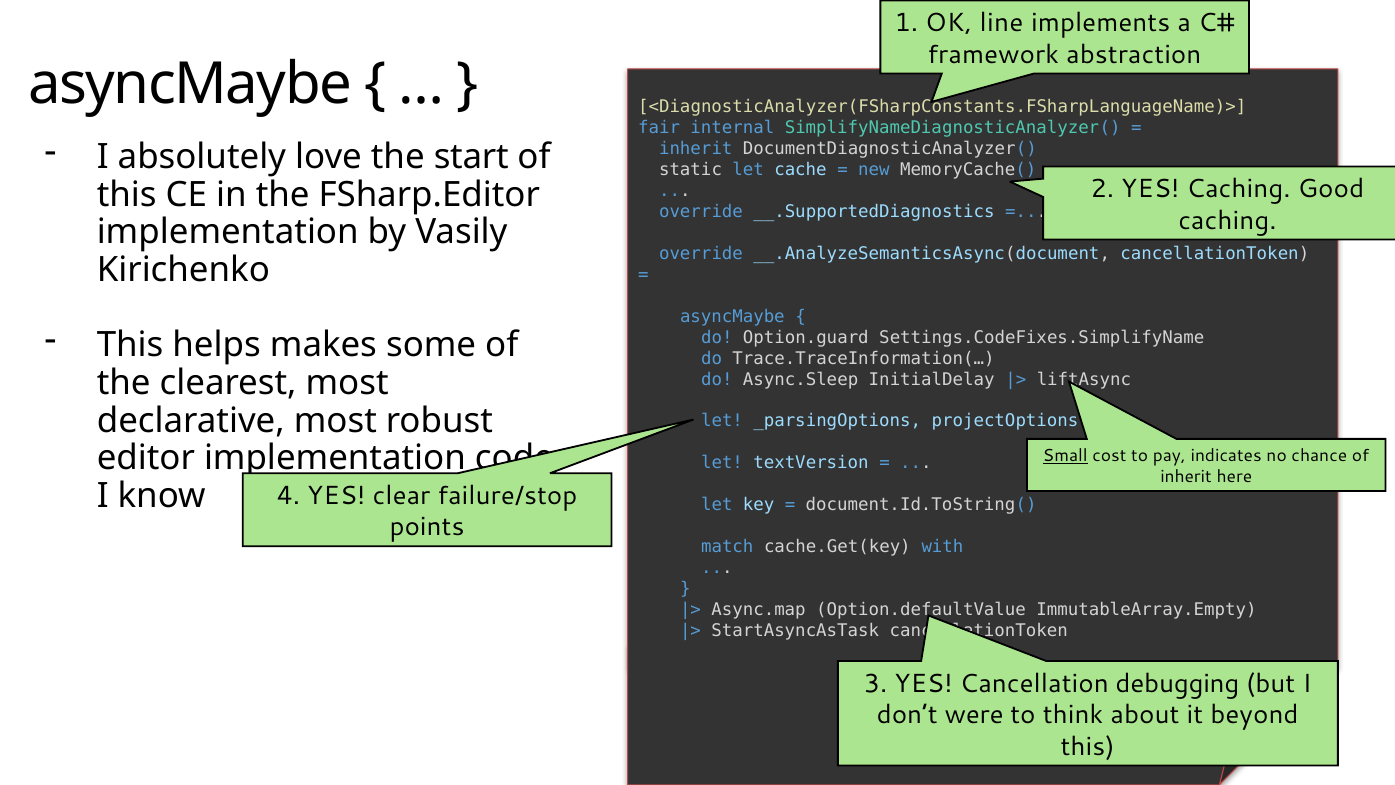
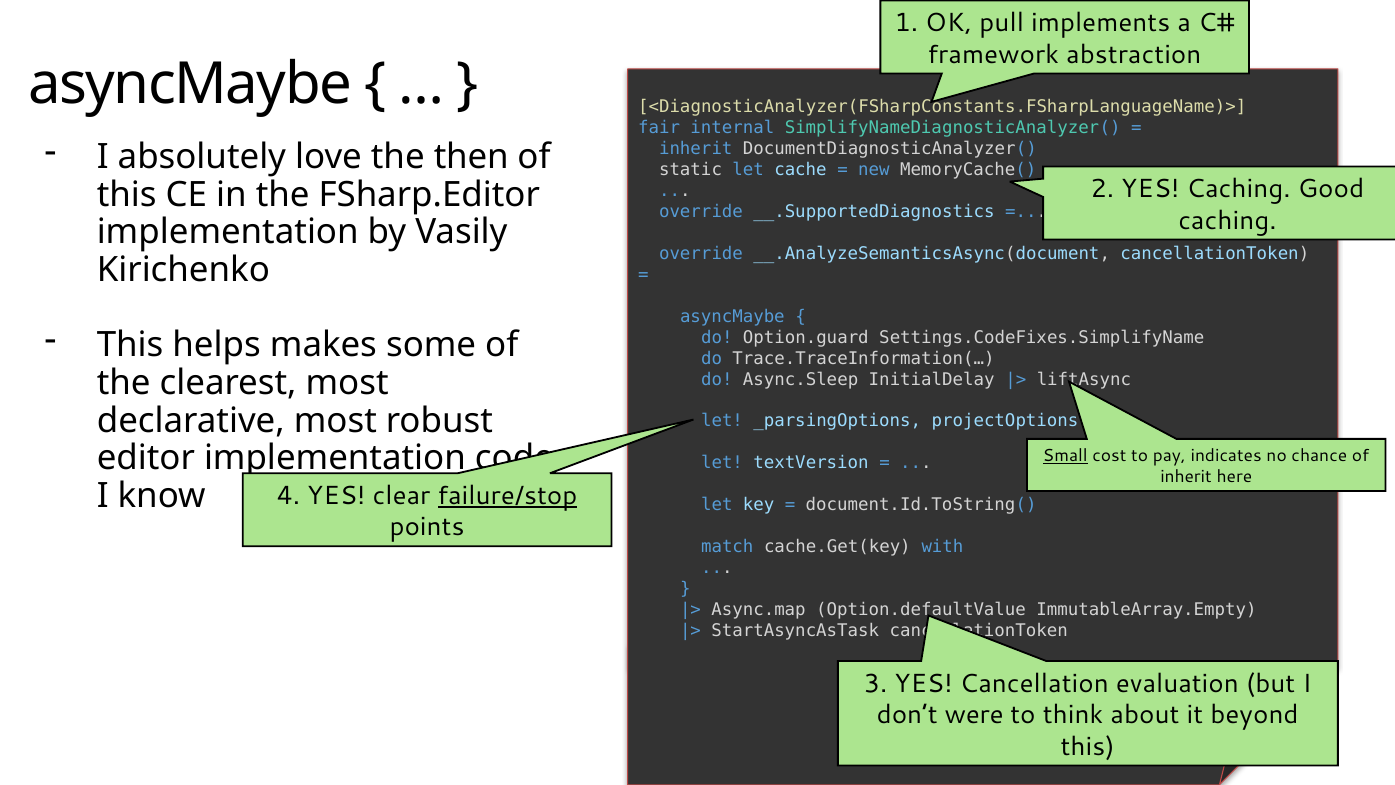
line: line -> pull
start: start -> then
failure/stop underline: none -> present
debugging: debugging -> evaluation
